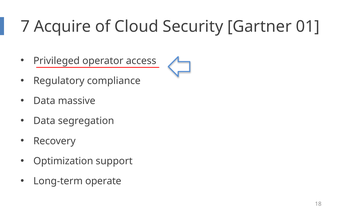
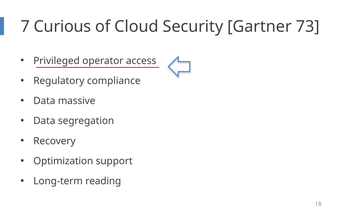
Acquire: Acquire -> Curious
01: 01 -> 73
operate: operate -> reading
